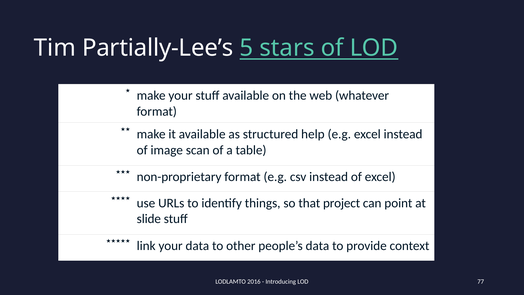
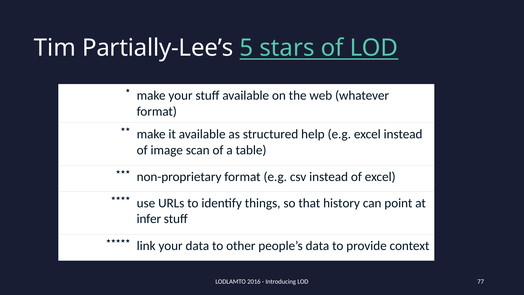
project: project -> history
slide: slide -> infer
